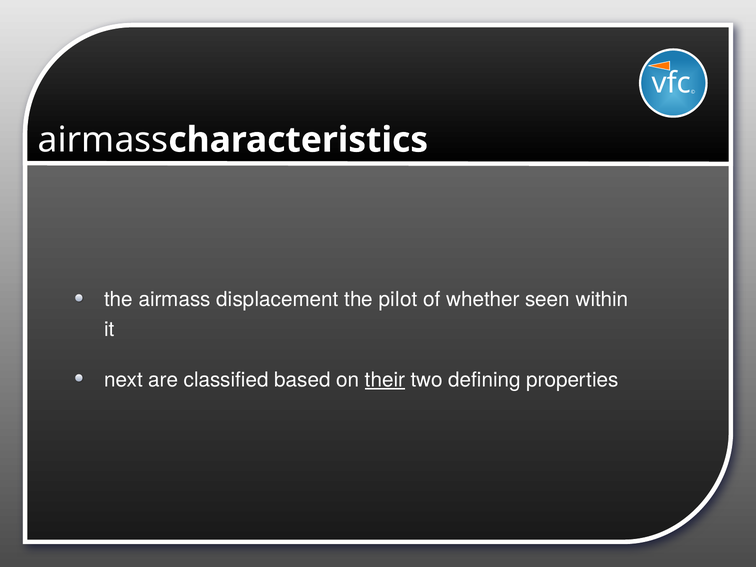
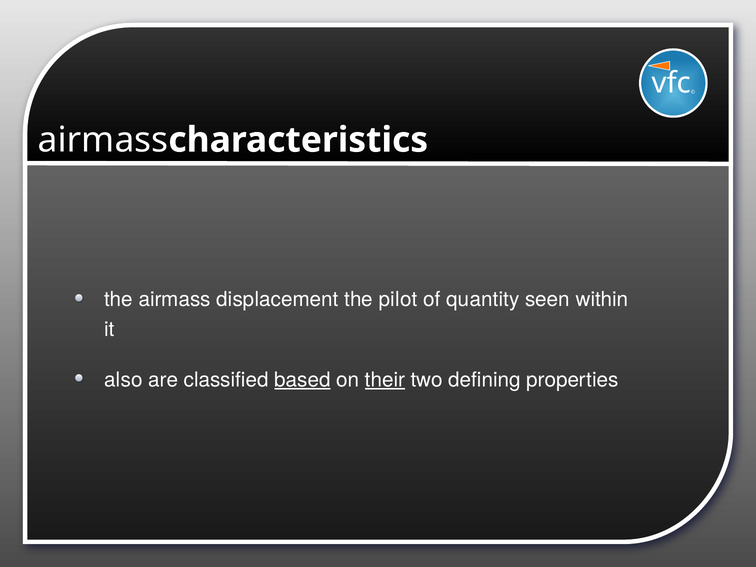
whether: whether -> quantity
next: next -> also
based underline: none -> present
